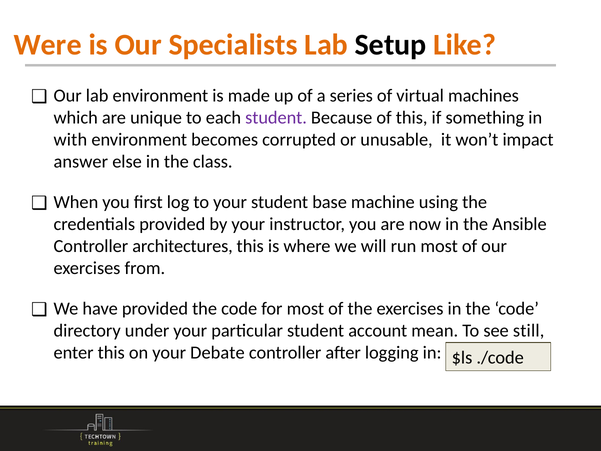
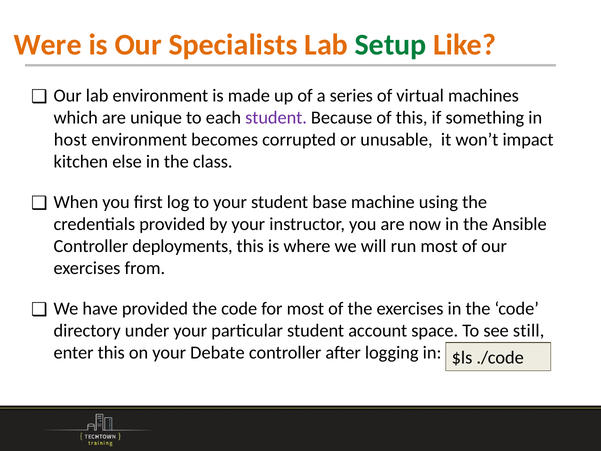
Setup colour: black -> green
with: with -> host
answer: answer -> kitchen
architectures: architectures -> deployments
mean: mean -> space
